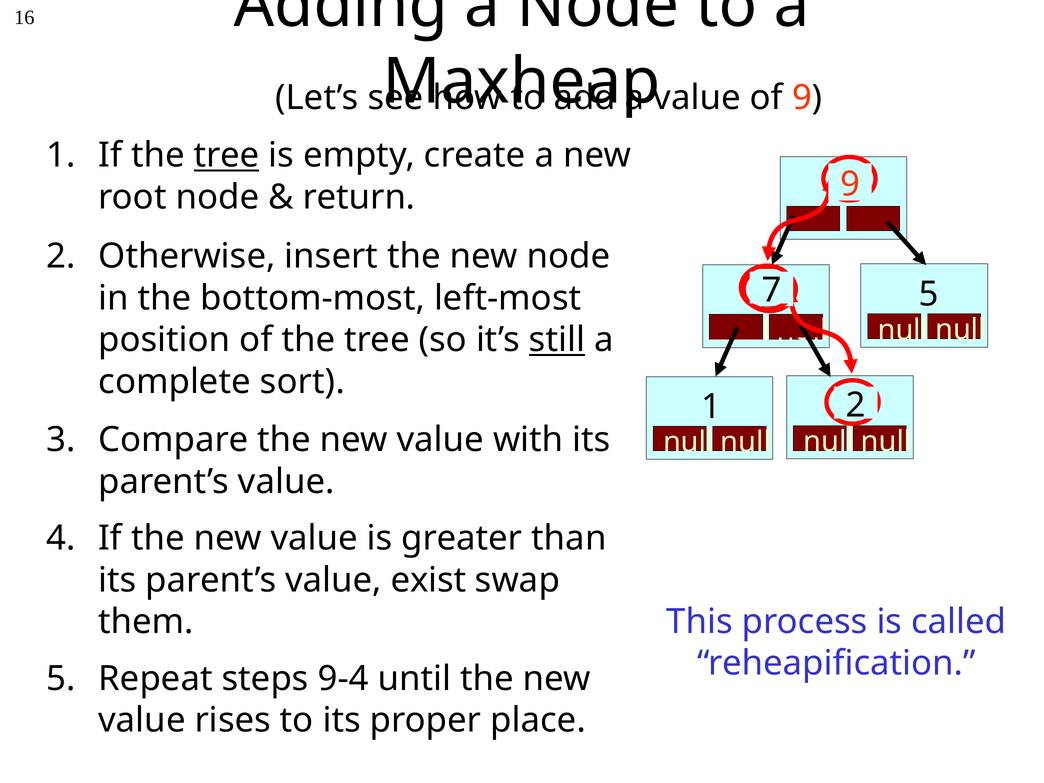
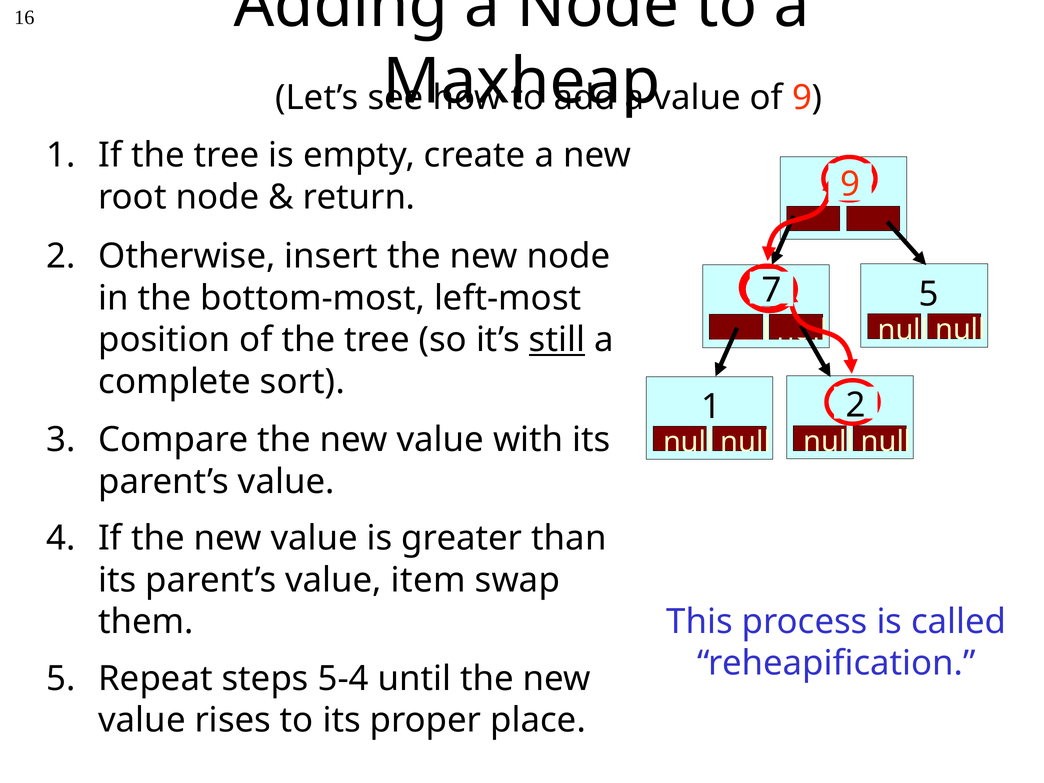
tree at (227, 155) underline: present -> none
exist: exist -> item
9-4: 9-4 -> 5-4
